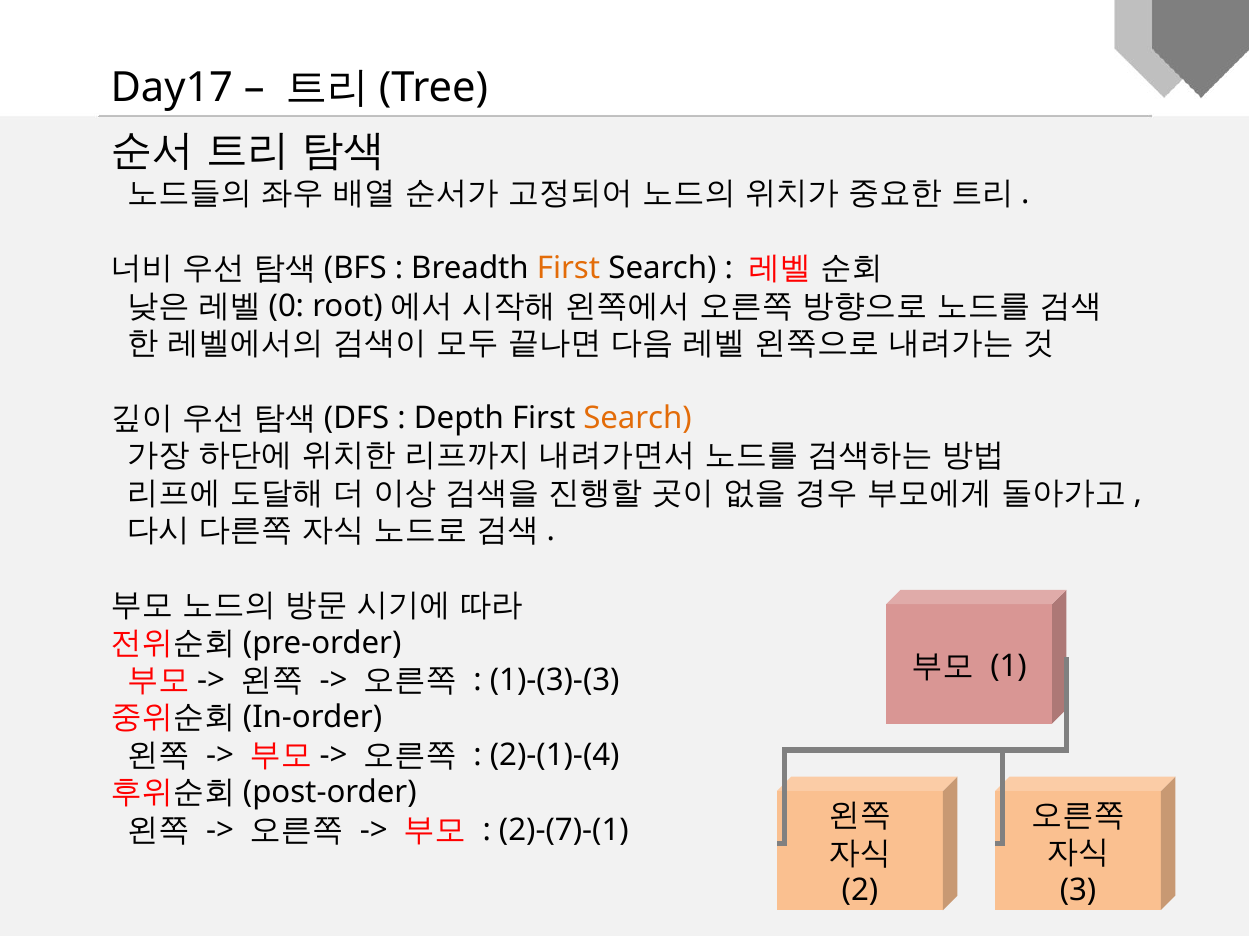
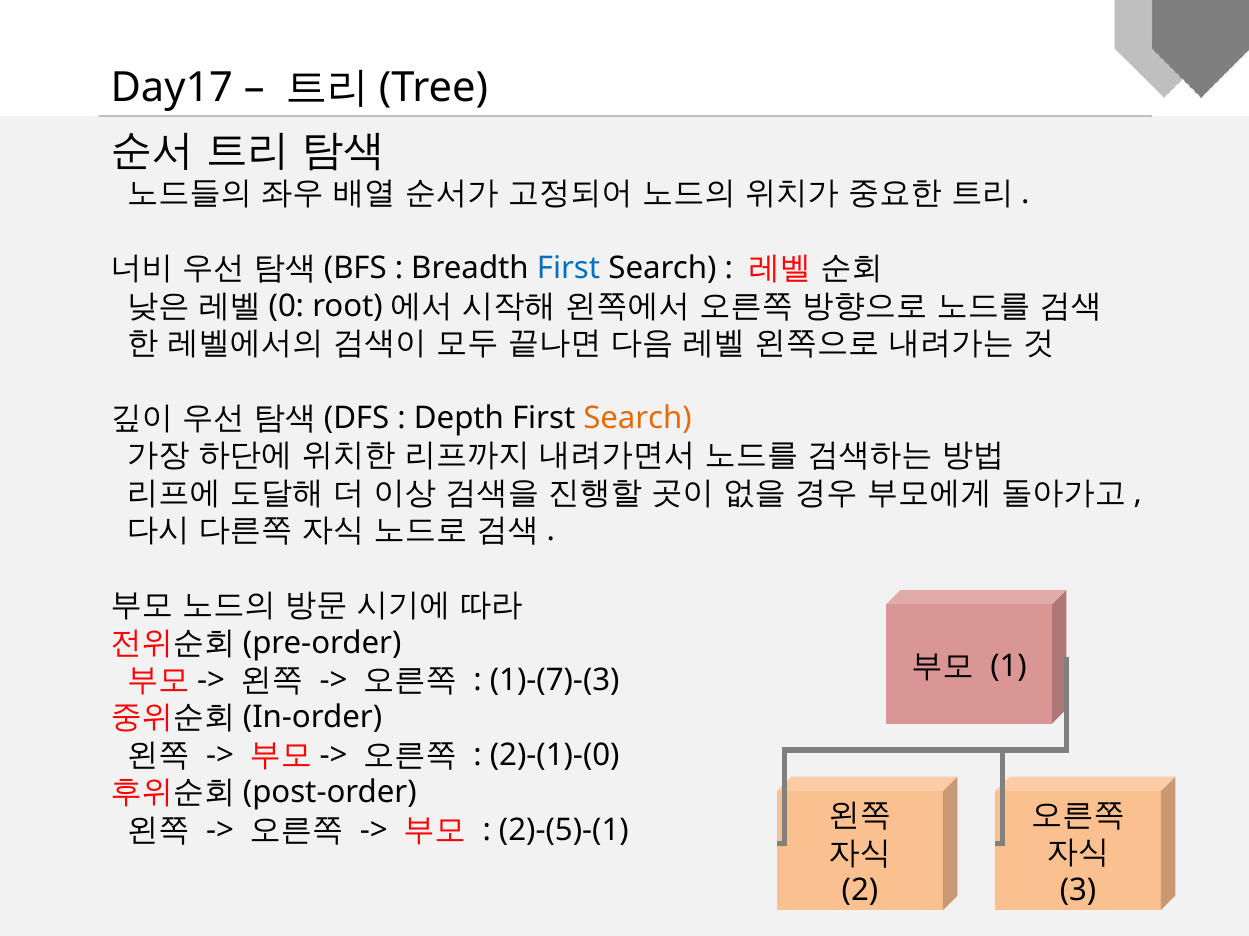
First at (569, 269) colour: orange -> blue
1)-(3)-(3: 1)-(3)-(3 -> 1)-(7)-(3
2)-(1)-(4: 2)-(1)-(4 -> 2)-(1)-(0
2)-(7)-(1: 2)-(7)-(1 -> 2)-(5)-(1
